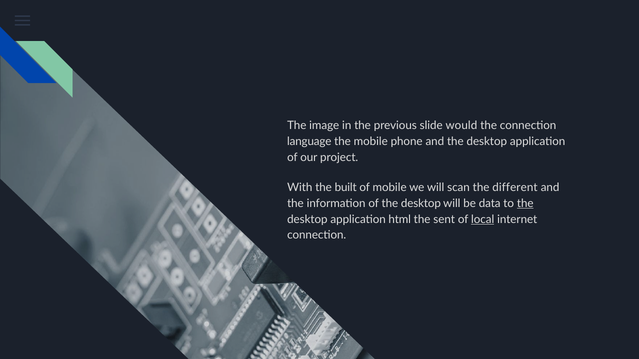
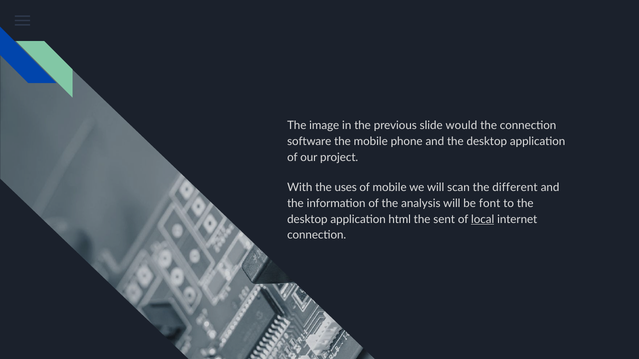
language: language -> software
built: built -> uses
of the desktop: desktop -> analysis
data: data -> font
the at (525, 204) underline: present -> none
